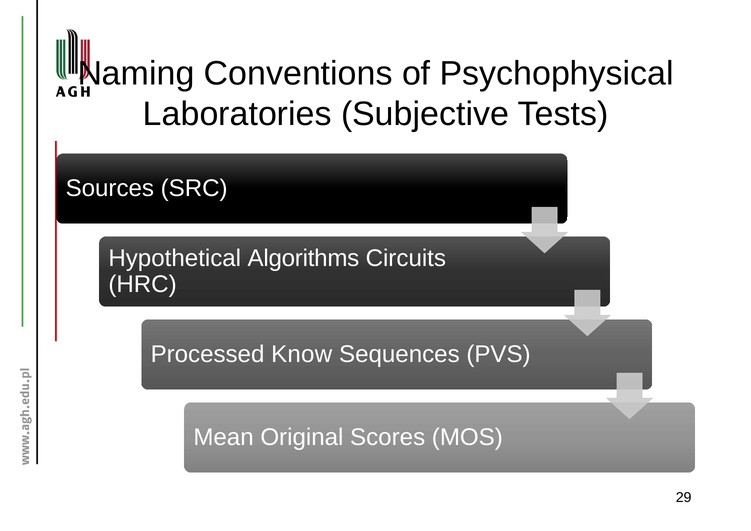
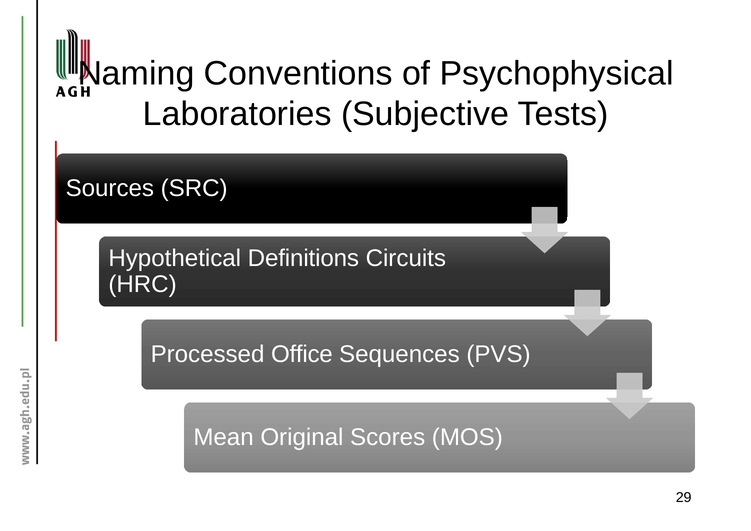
Algorithms: Algorithms -> Definitions
Know: Know -> Office
